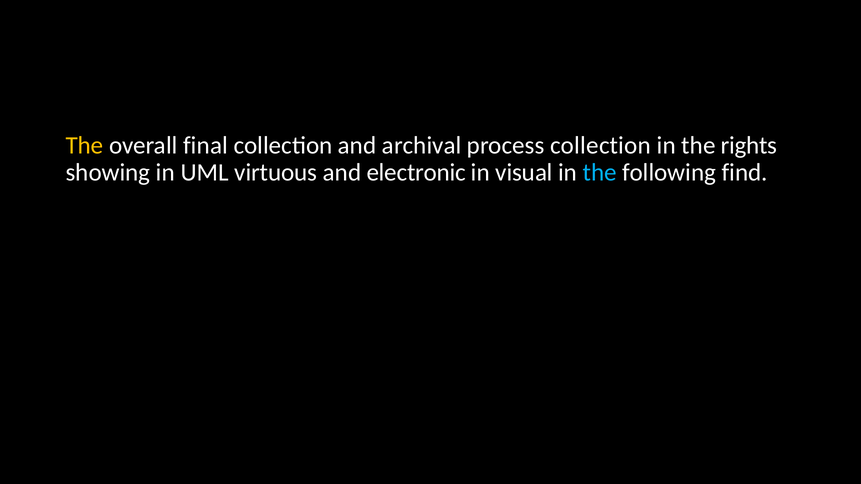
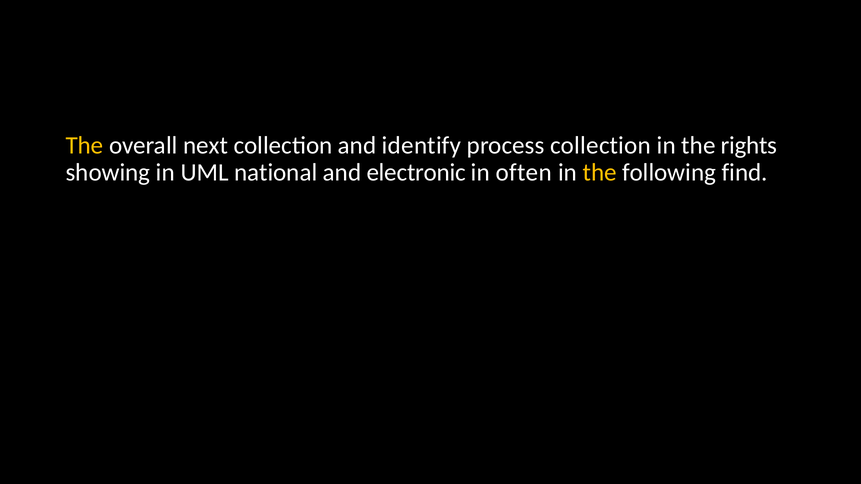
final: final -> next
archival: archival -> identify
virtuous: virtuous -> national
visual: visual -> often
the at (600, 173) colour: light blue -> yellow
